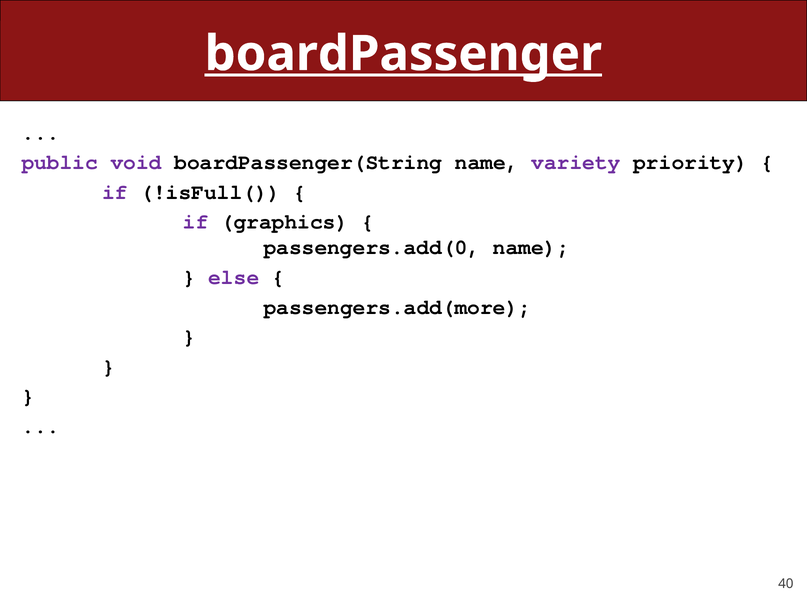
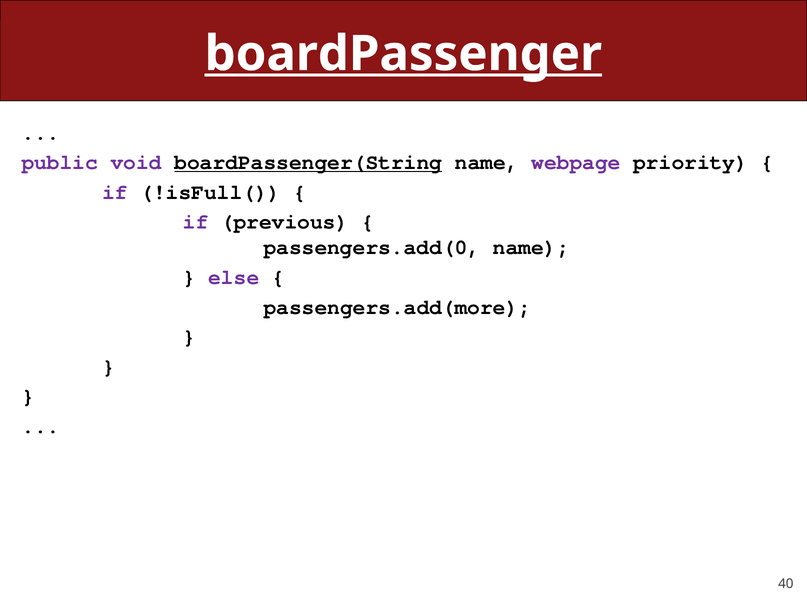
boardPassenger(String underline: none -> present
variety: variety -> webpage
graphics: graphics -> previous
